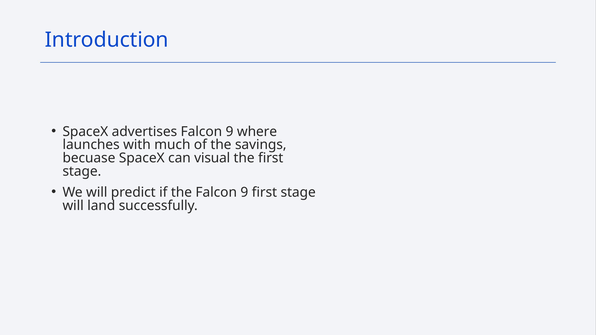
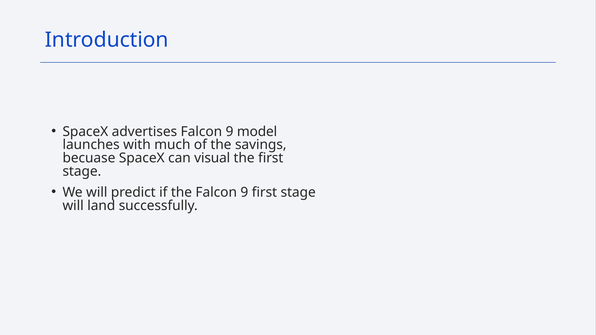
where: where -> model
